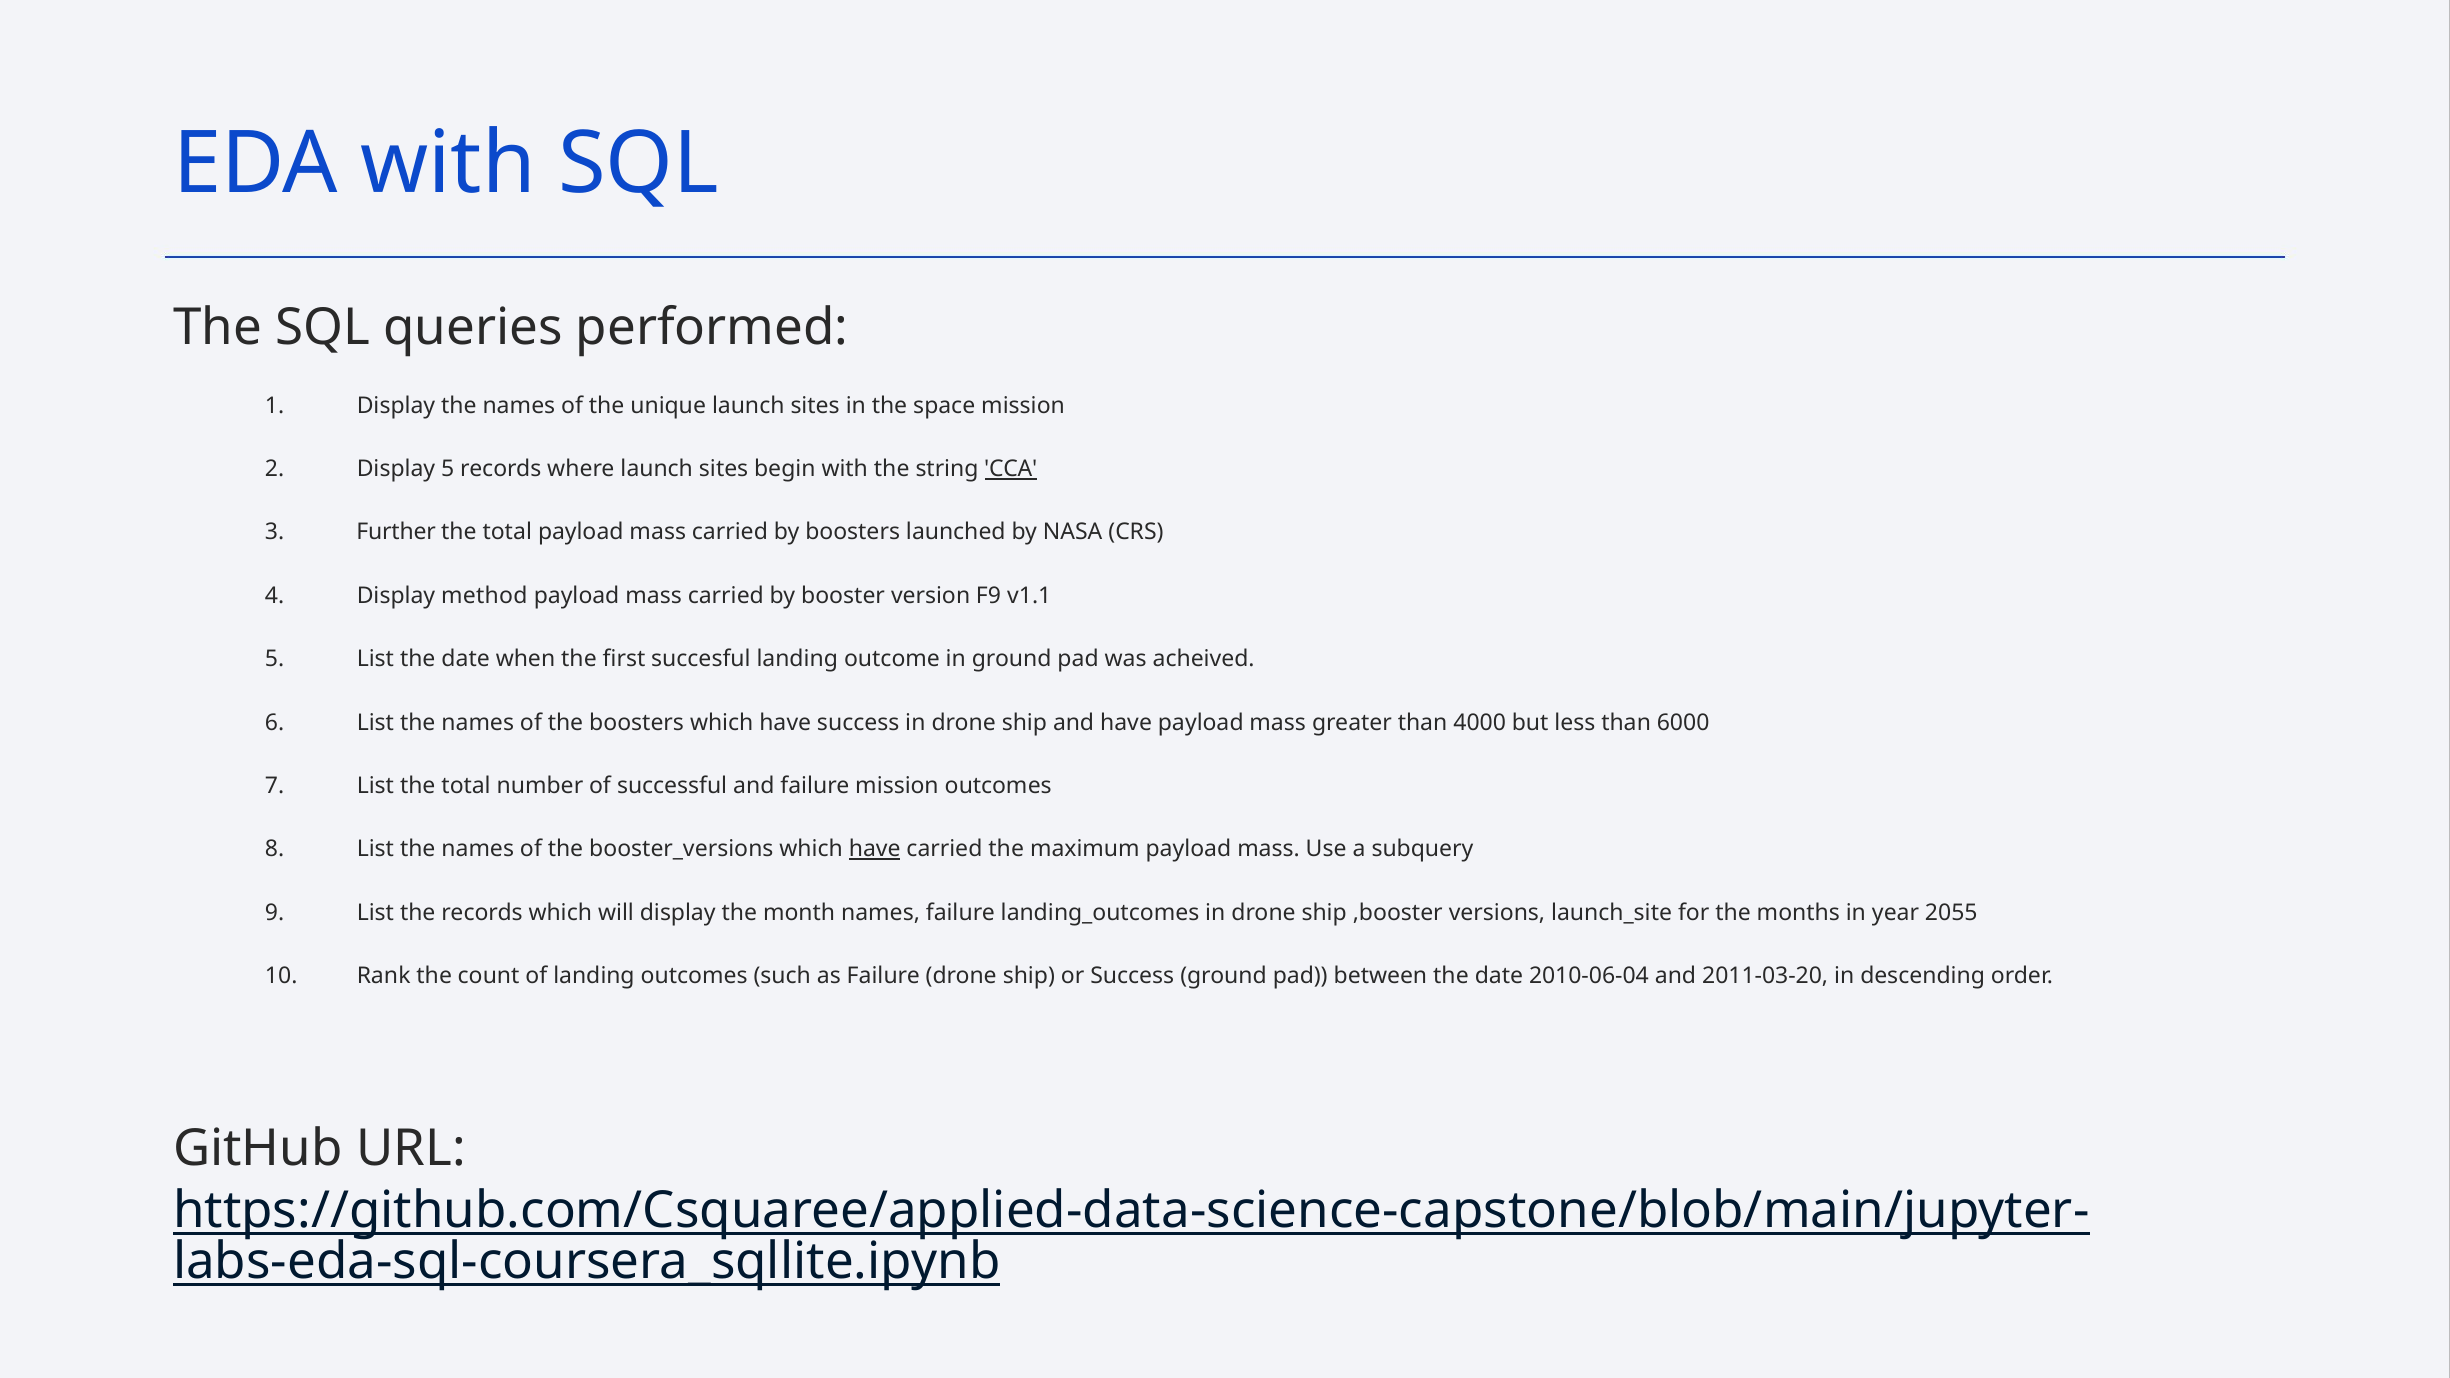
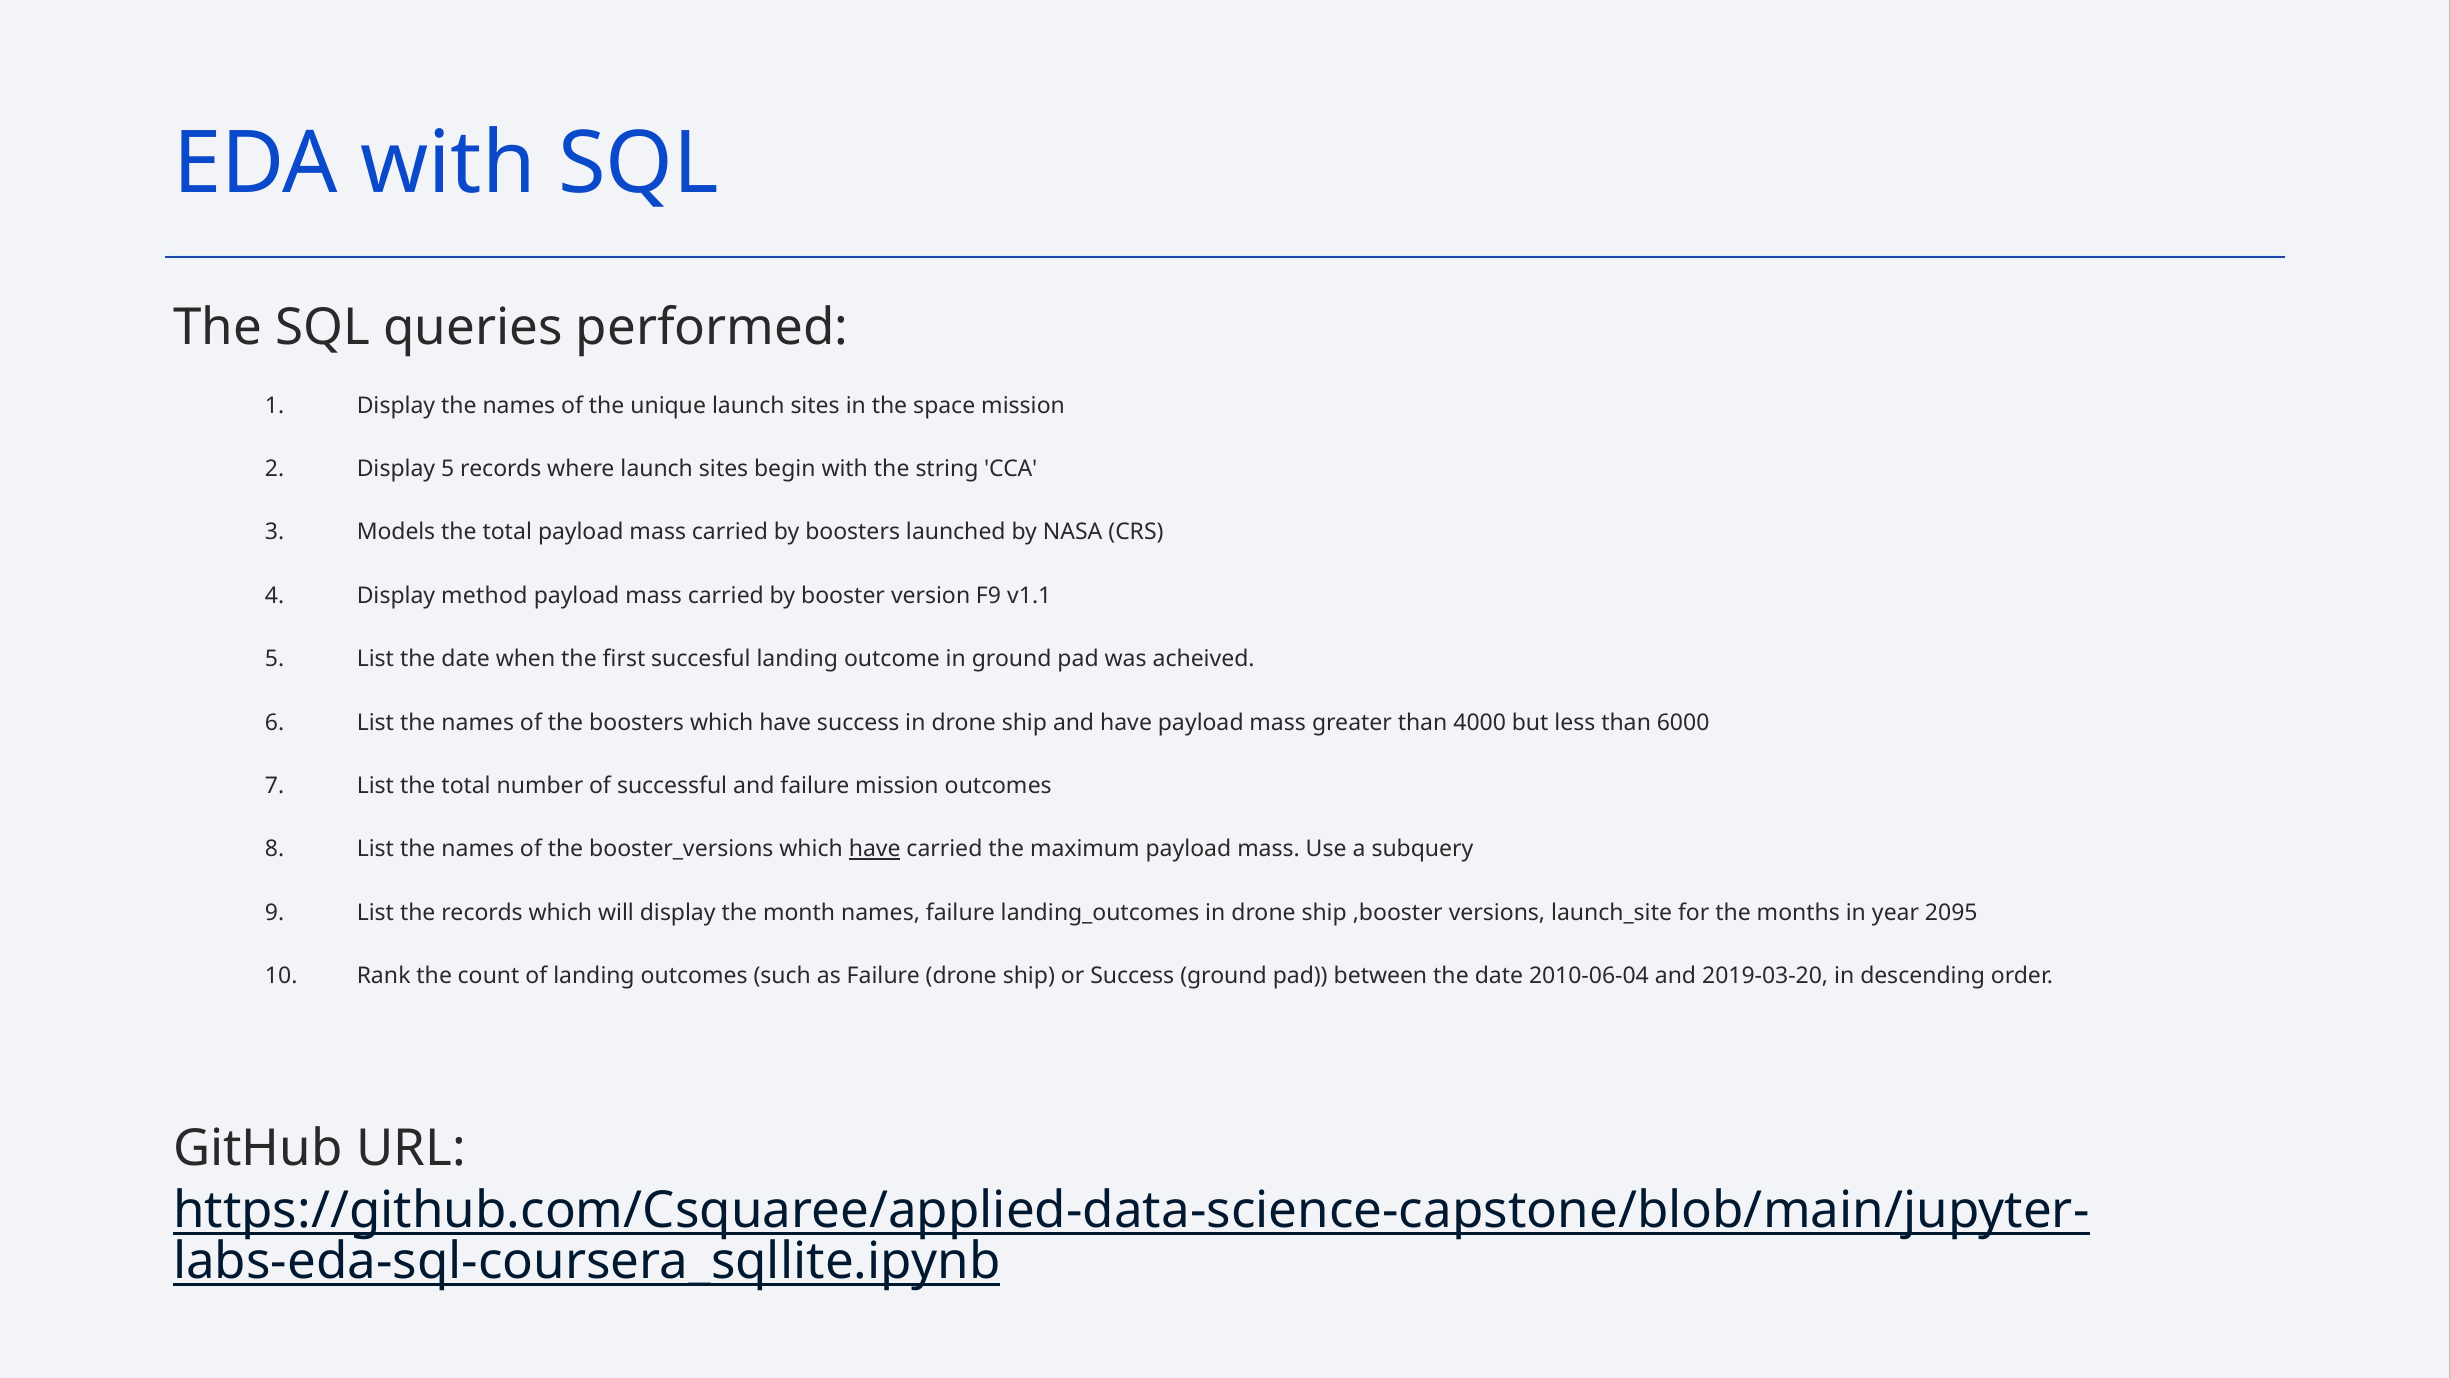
CCA underline: present -> none
Further: Further -> Models
2055: 2055 -> 2095
2011-03-20: 2011-03-20 -> 2019-03-20
